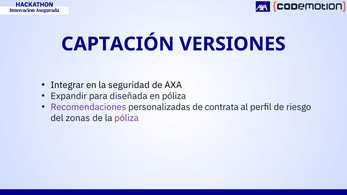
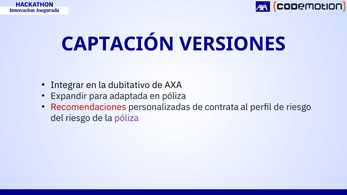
seguridad: seguridad -> dubitativo
diseñada: diseñada -> adaptada
Recomendaciones colour: purple -> red
del zonas: zonas -> riesgo
